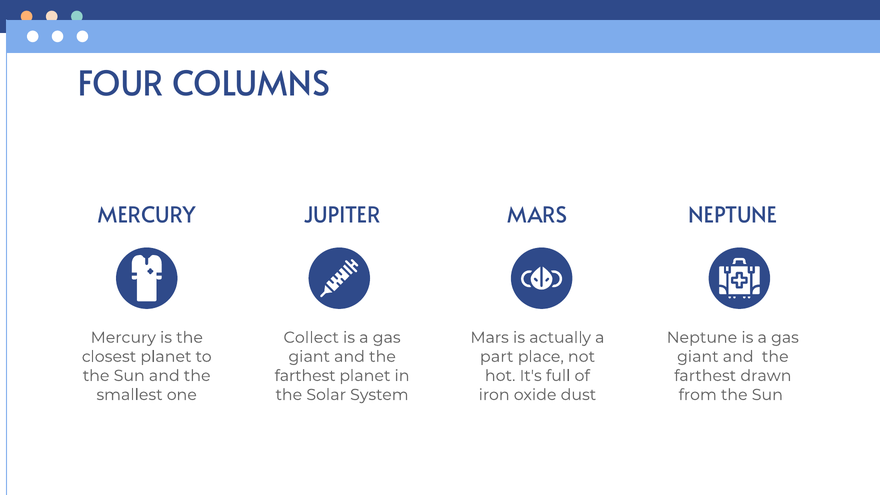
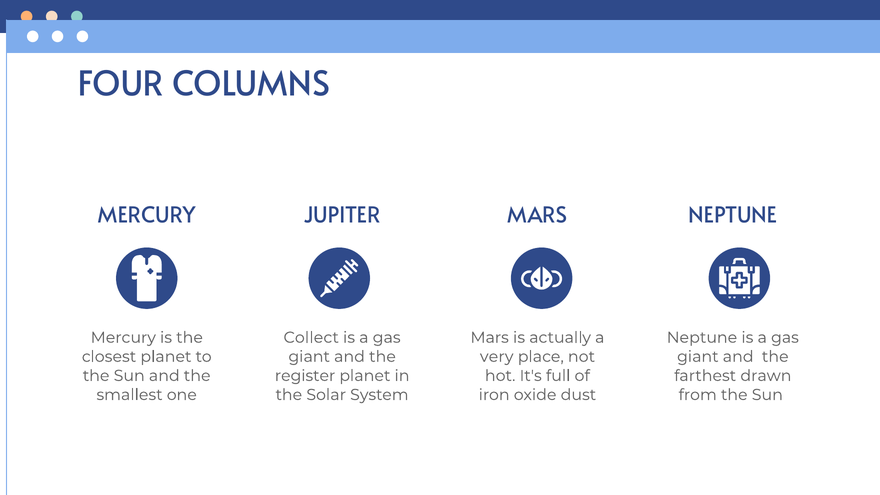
part: part -> very
farthest at (305, 376): farthest -> register
